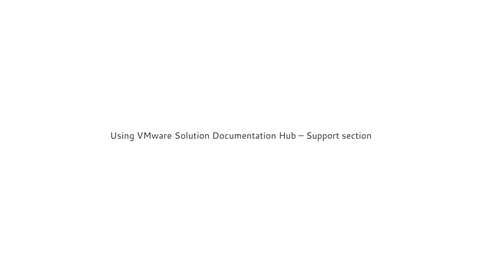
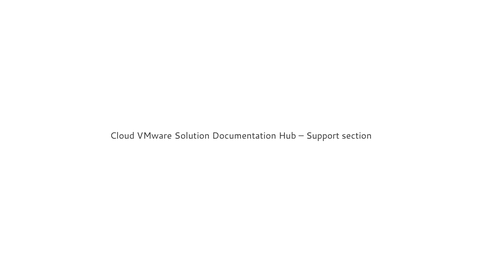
Using: Using -> Cloud
